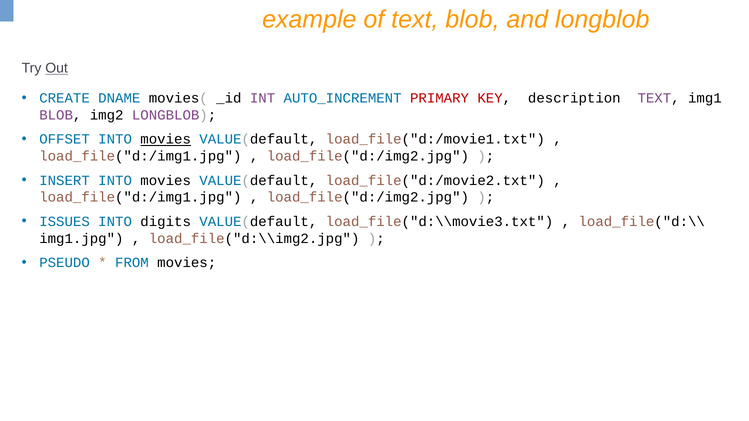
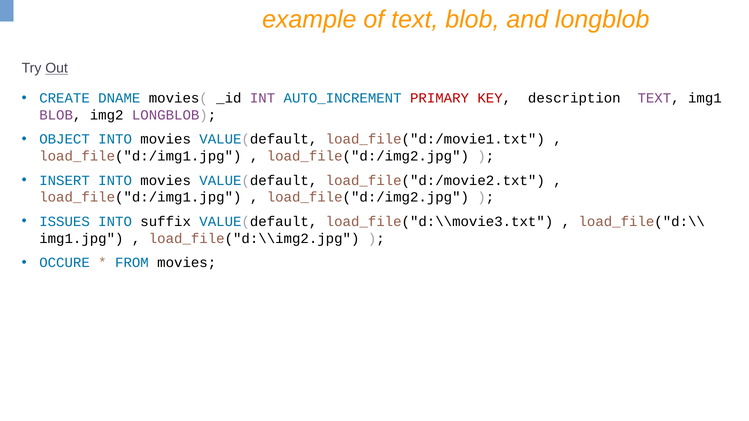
OFFSET: OFFSET -> OBJECT
movies at (166, 139) underline: present -> none
digits: digits -> suffix
PSEUDO: PSEUDO -> OCCURE
